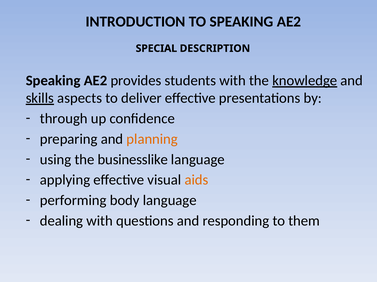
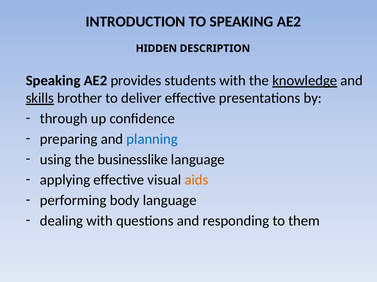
SPECIAL: SPECIAL -> HIDDEN
aspects: aspects -> brother
planning colour: orange -> blue
